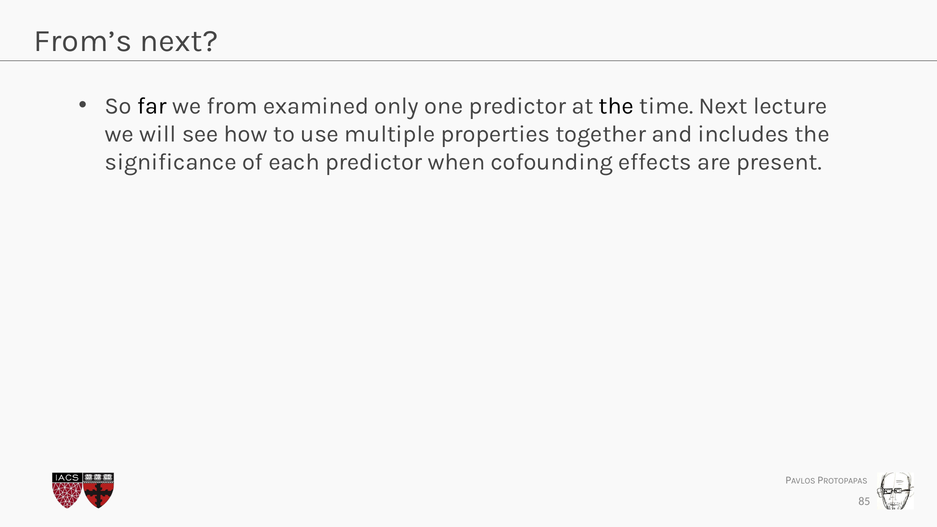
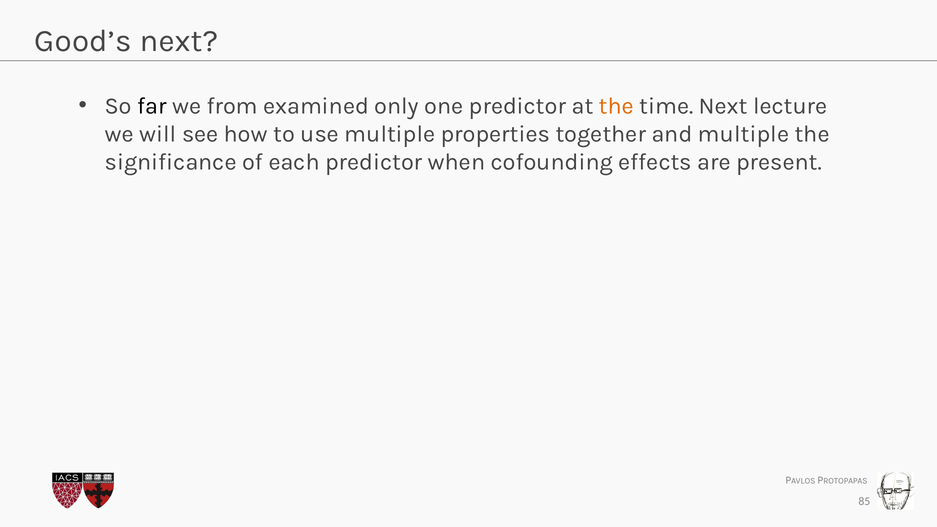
From’s: From’s -> Good’s
the at (616, 106) colour: black -> orange
and includes: includes -> multiple
